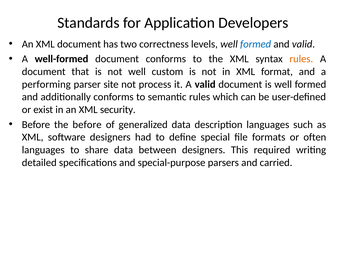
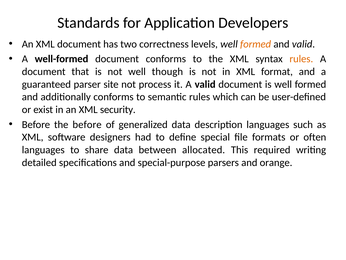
formed at (256, 44) colour: blue -> orange
custom: custom -> though
performing: performing -> guaranteed
between designers: designers -> allocated
carried: carried -> orange
